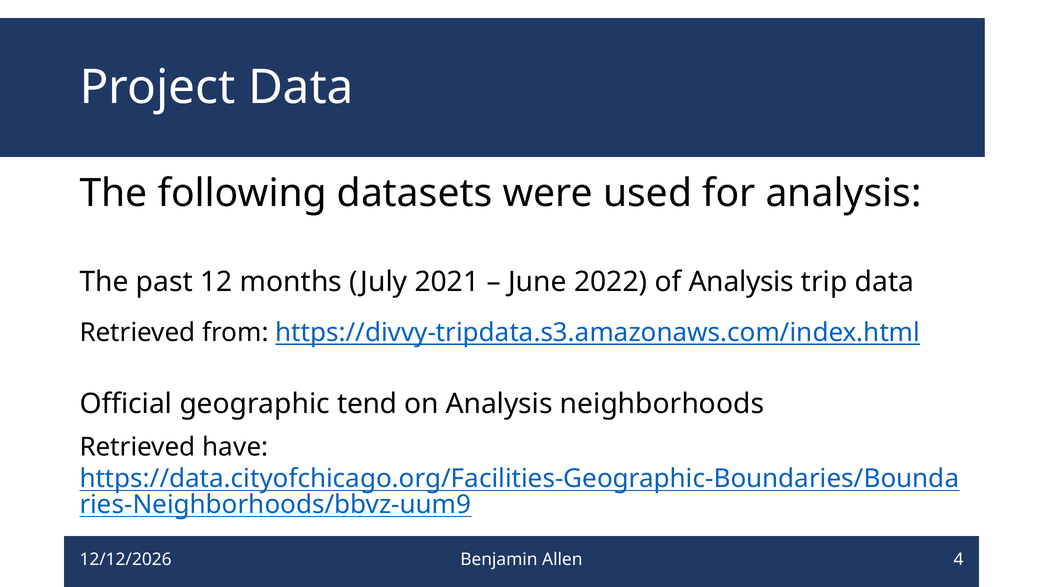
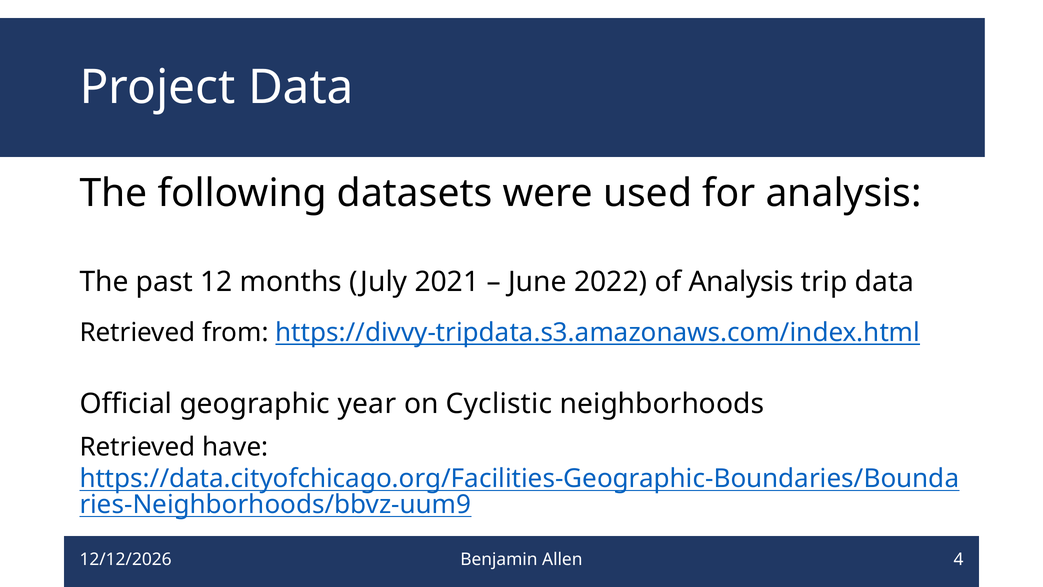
tend: tend -> year
on Analysis: Analysis -> Cyclistic
